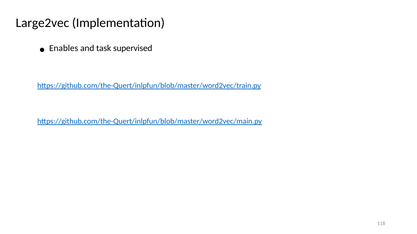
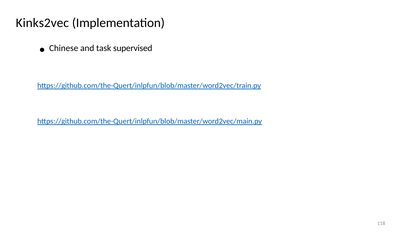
Large2vec: Large2vec -> Kinks2vec
Enables: Enables -> Chinese
